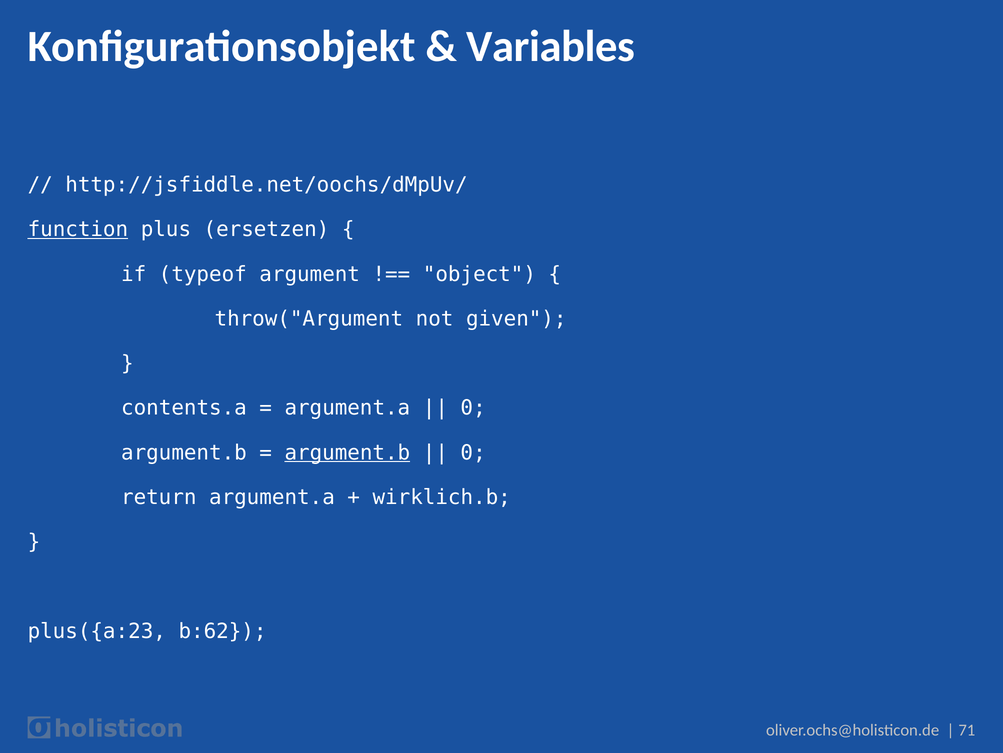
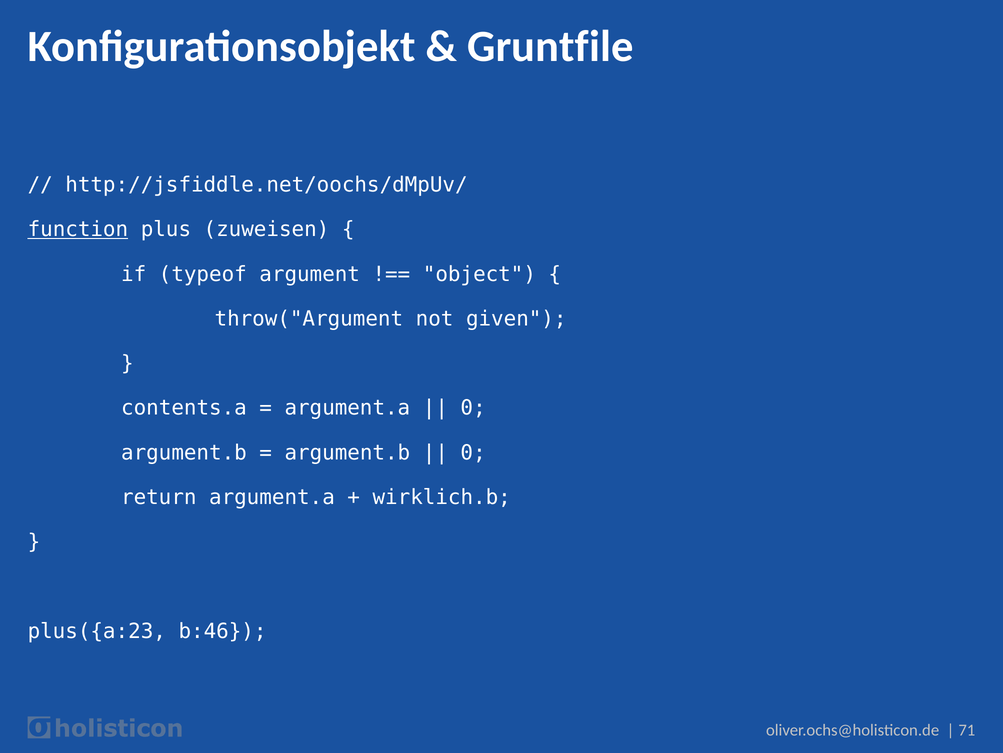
Variables: Variables -> Gruntfile
ersetzen: ersetzen -> zuweisen
argument.b at (347, 452) underline: present -> none
b:62: b:62 -> b:46
